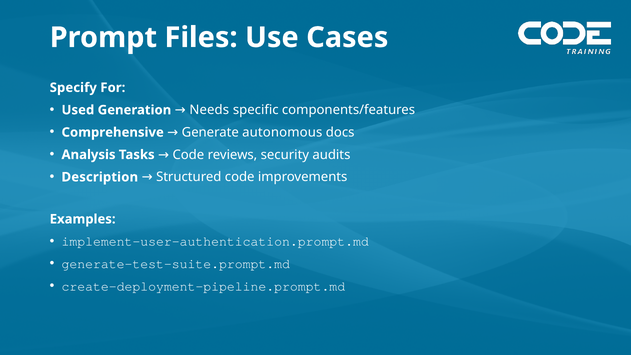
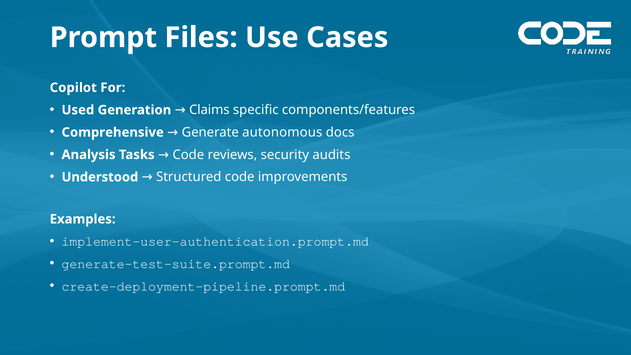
Specify: Specify -> Copilot
Needs: Needs -> Claims
Description: Description -> Understood
